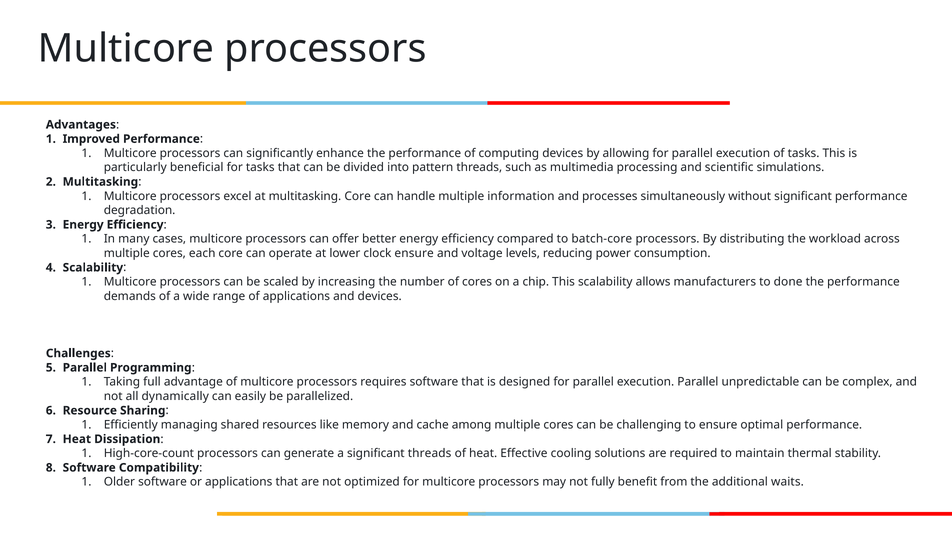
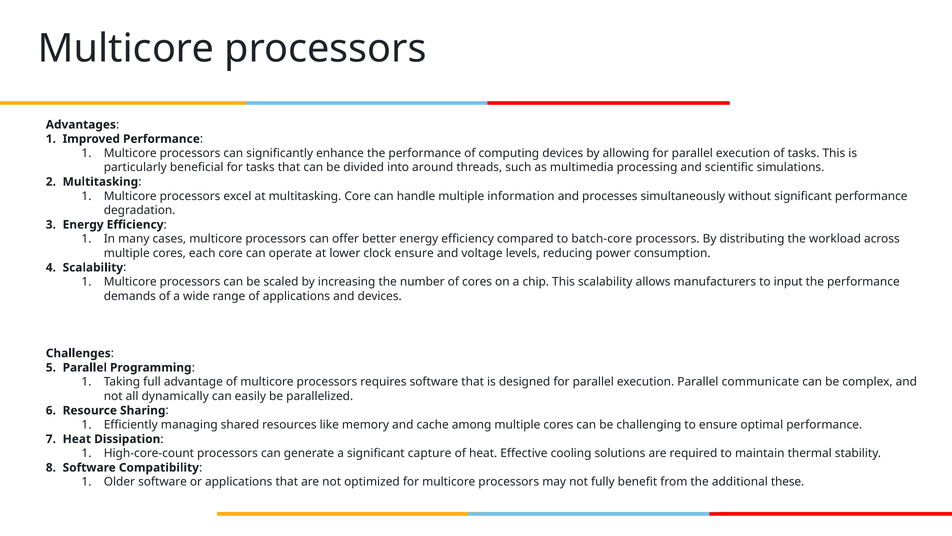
pattern: pattern -> around
done: done -> input
unpredictable: unpredictable -> communicate
significant threads: threads -> capture
waits: waits -> these
